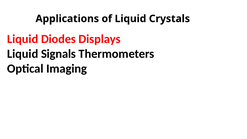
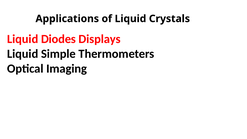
Signals: Signals -> Simple
